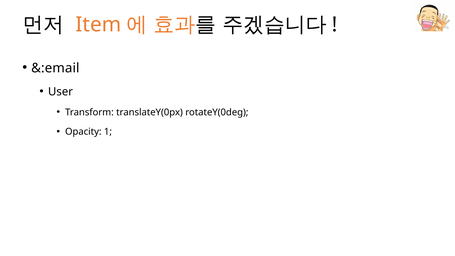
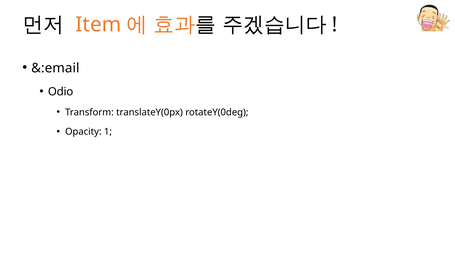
User: User -> Odio
